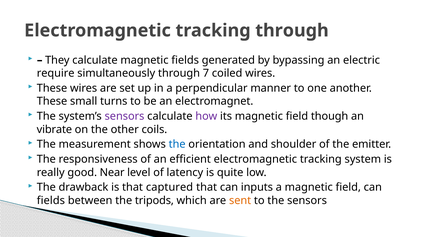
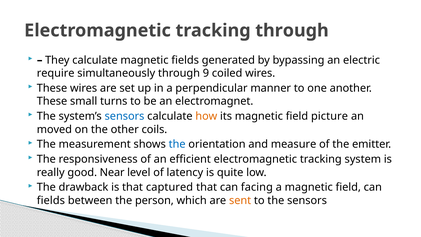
7: 7 -> 9
sensors at (124, 116) colour: purple -> blue
how colour: purple -> orange
though: though -> picture
vibrate: vibrate -> moved
shoulder: shoulder -> measure
inputs: inputs -> facing
tripods: tripods -> person
